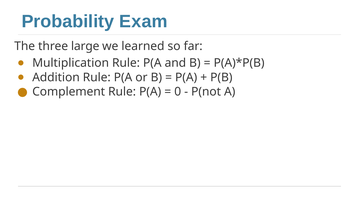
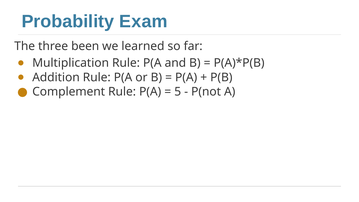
large: large -> been
0: 0 -> 5
